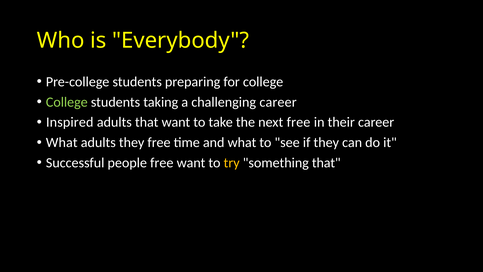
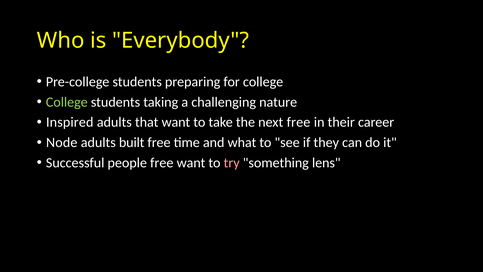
challenging career: career -> nature
What at (62, 142): What -> Node
adults they: they -> built
try colour: yellow -> pink
something that: that -> lens
